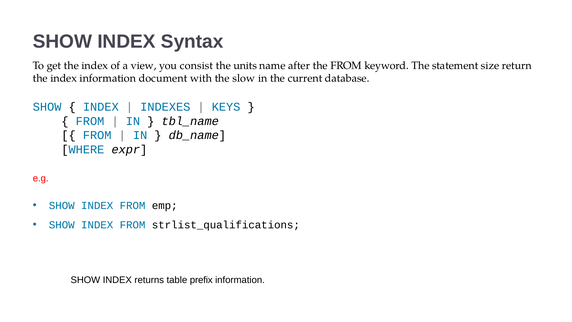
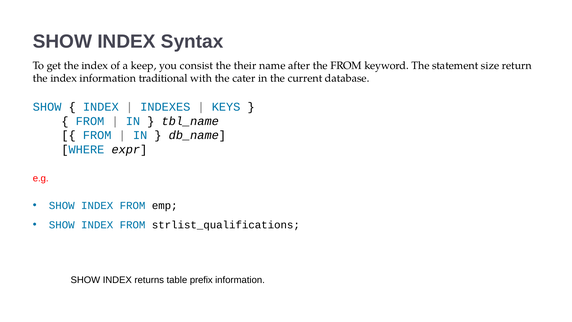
view: view -> keep
units: units -> their
document: document -> traditional
slow: slow -> cater
